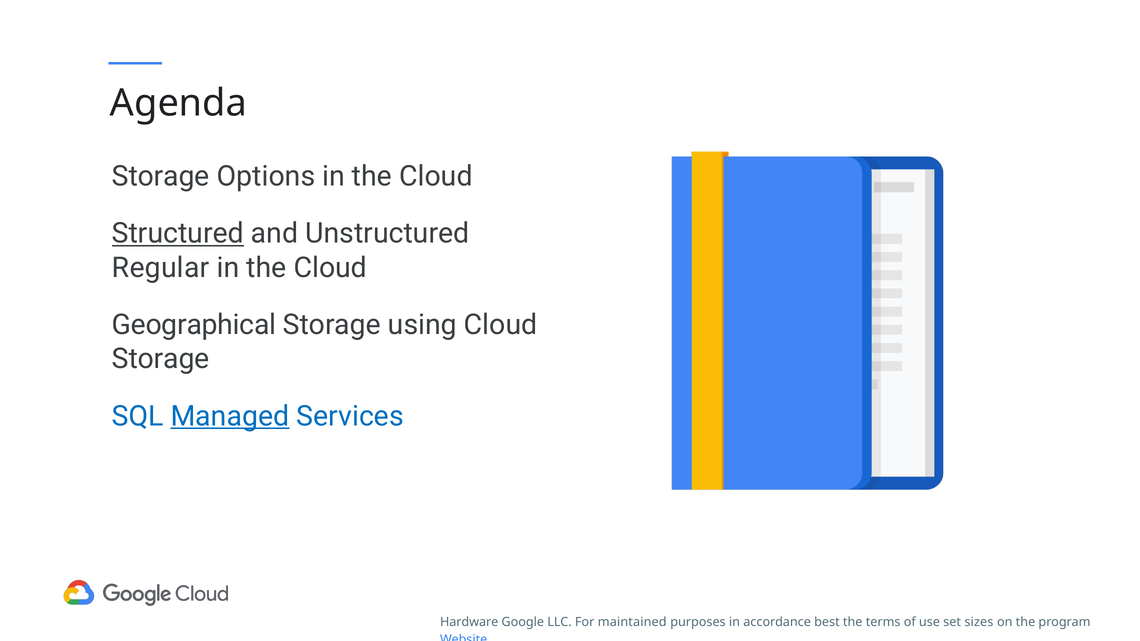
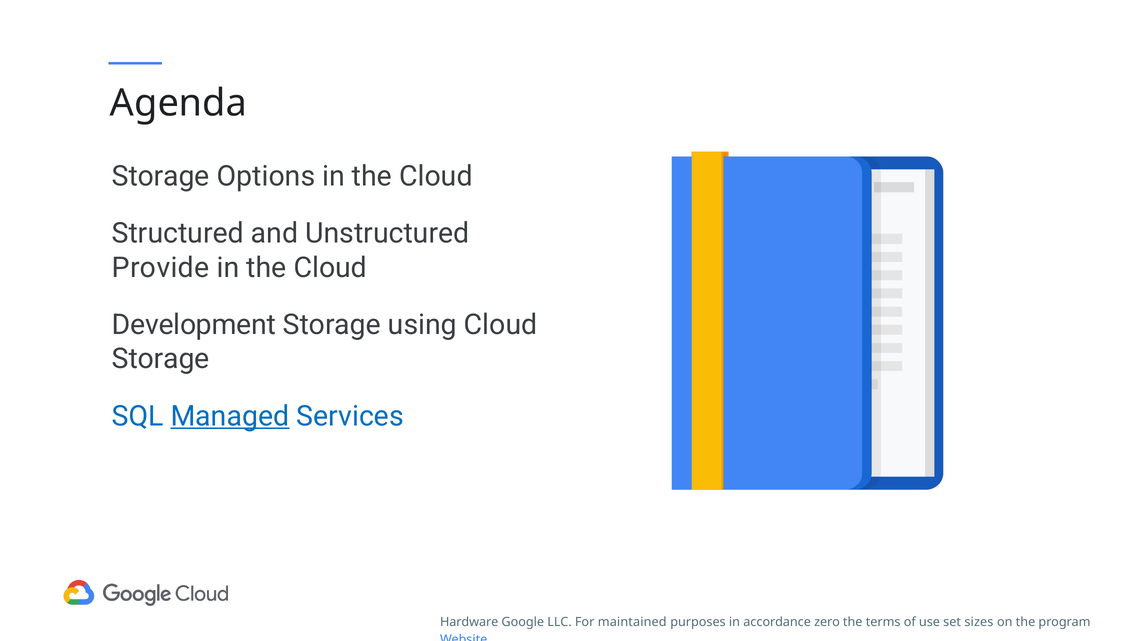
Structured underline: present -> none
Regular: Regular -> Provide
Geographical: Geographical -> Development
best: best -> zero
